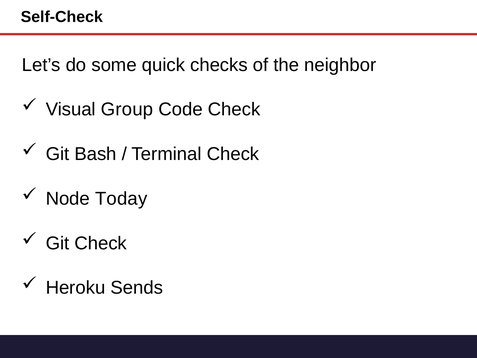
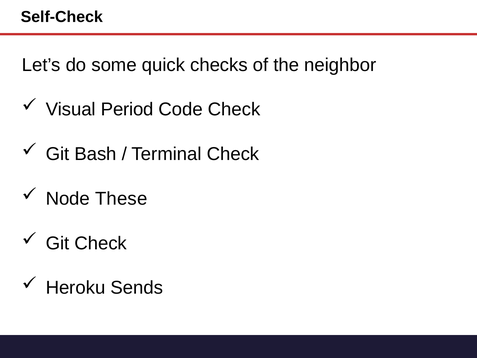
Group: Group -> Period
Today: Today -> These
